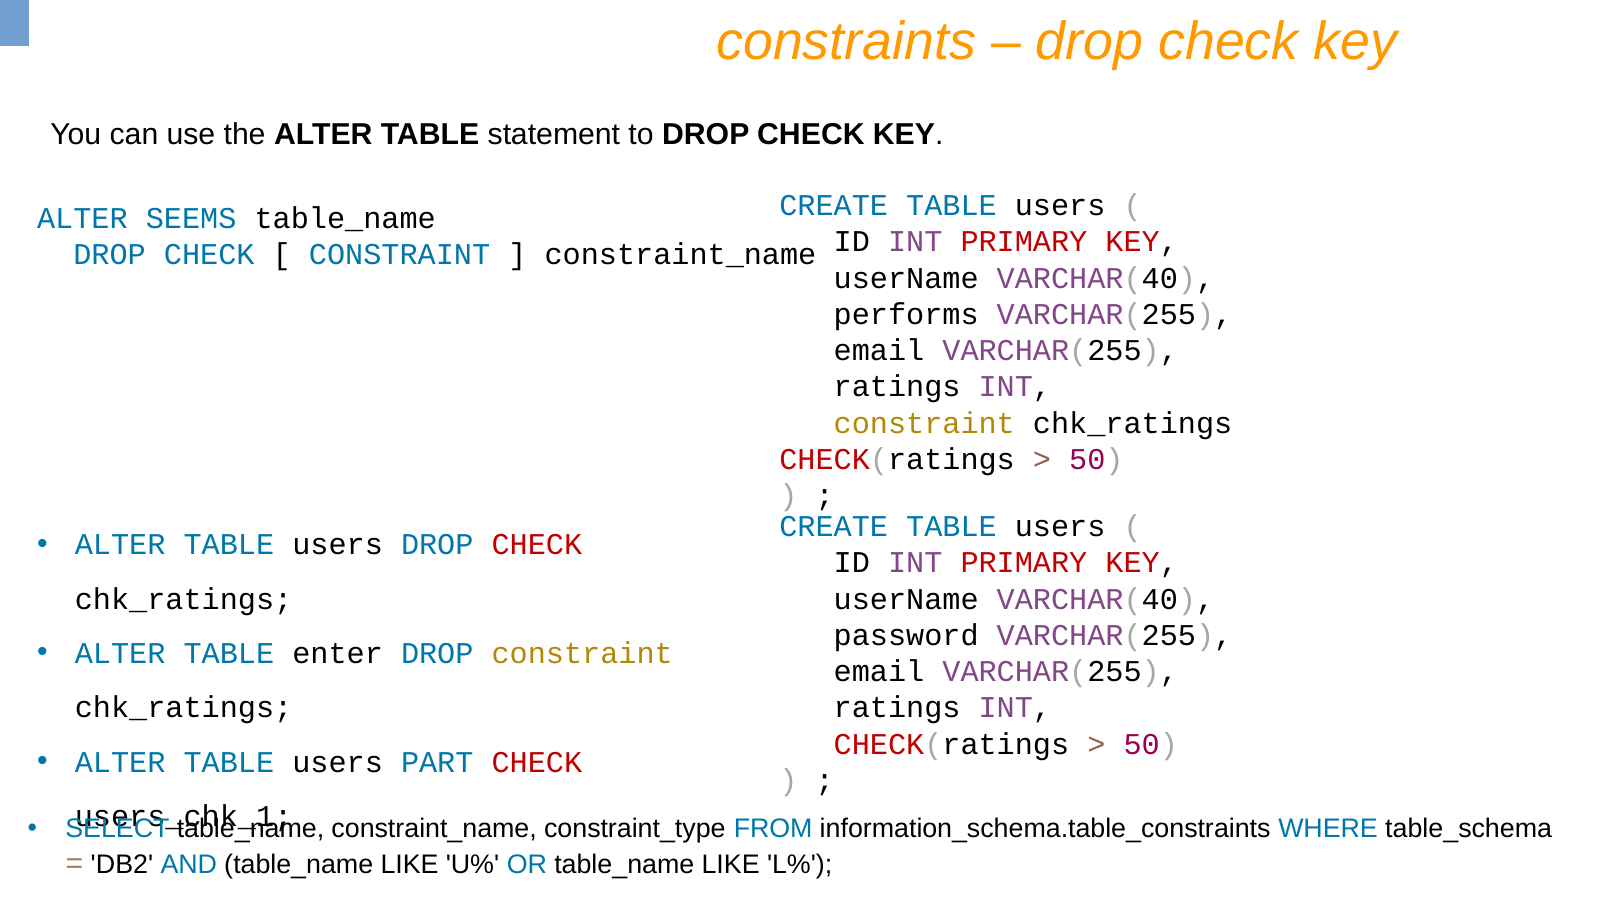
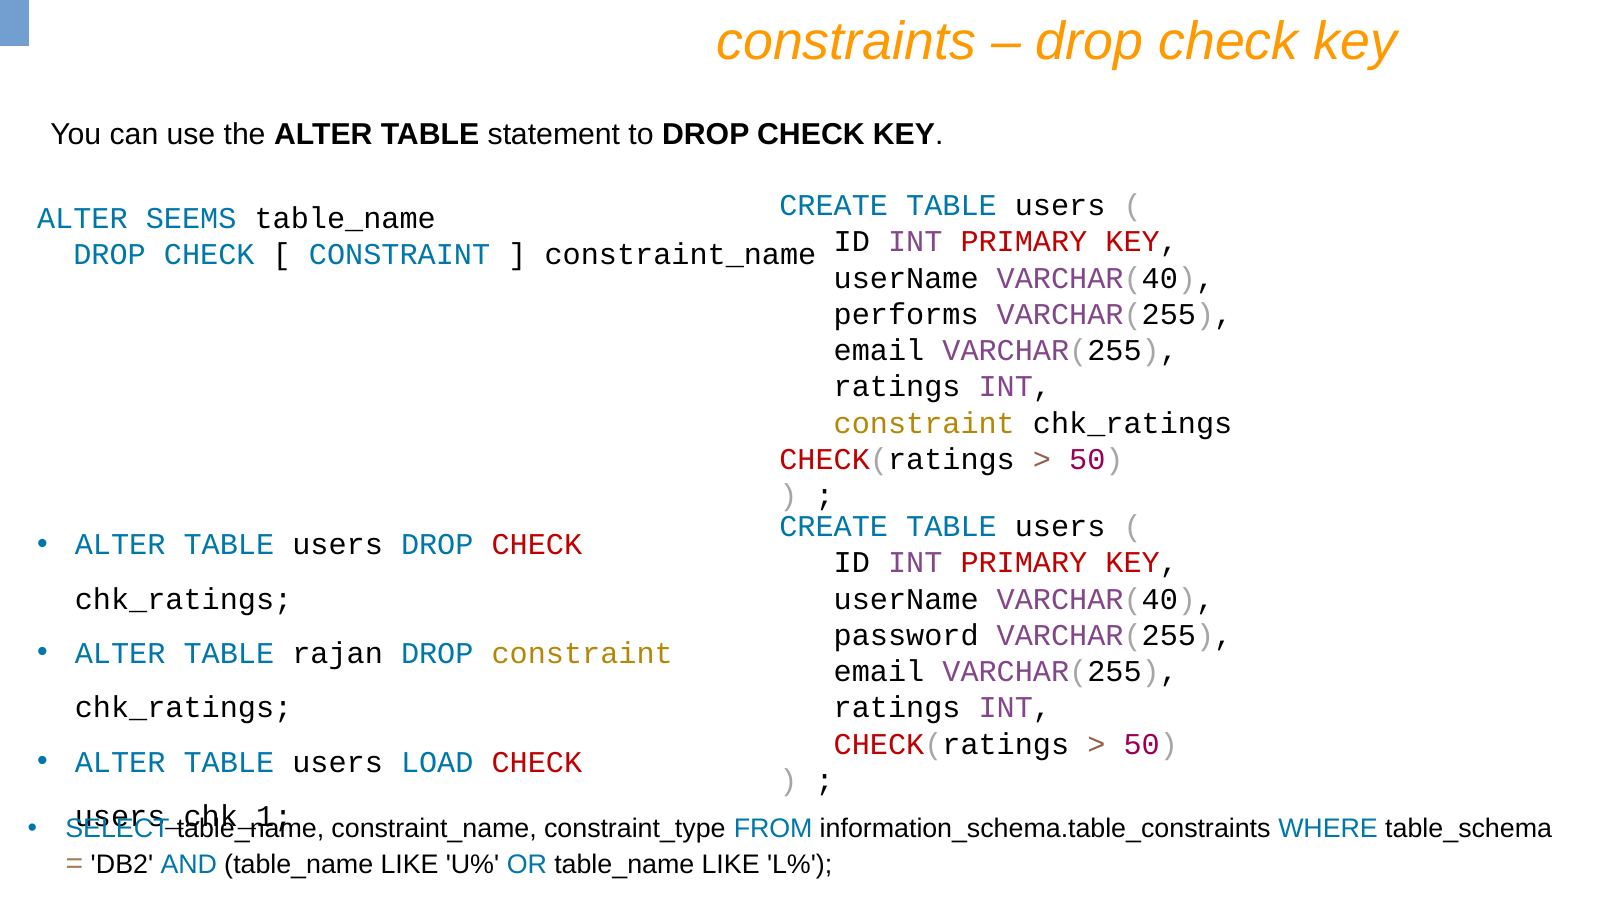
enter: enter -> rajan
PART: PART -> LOAD
